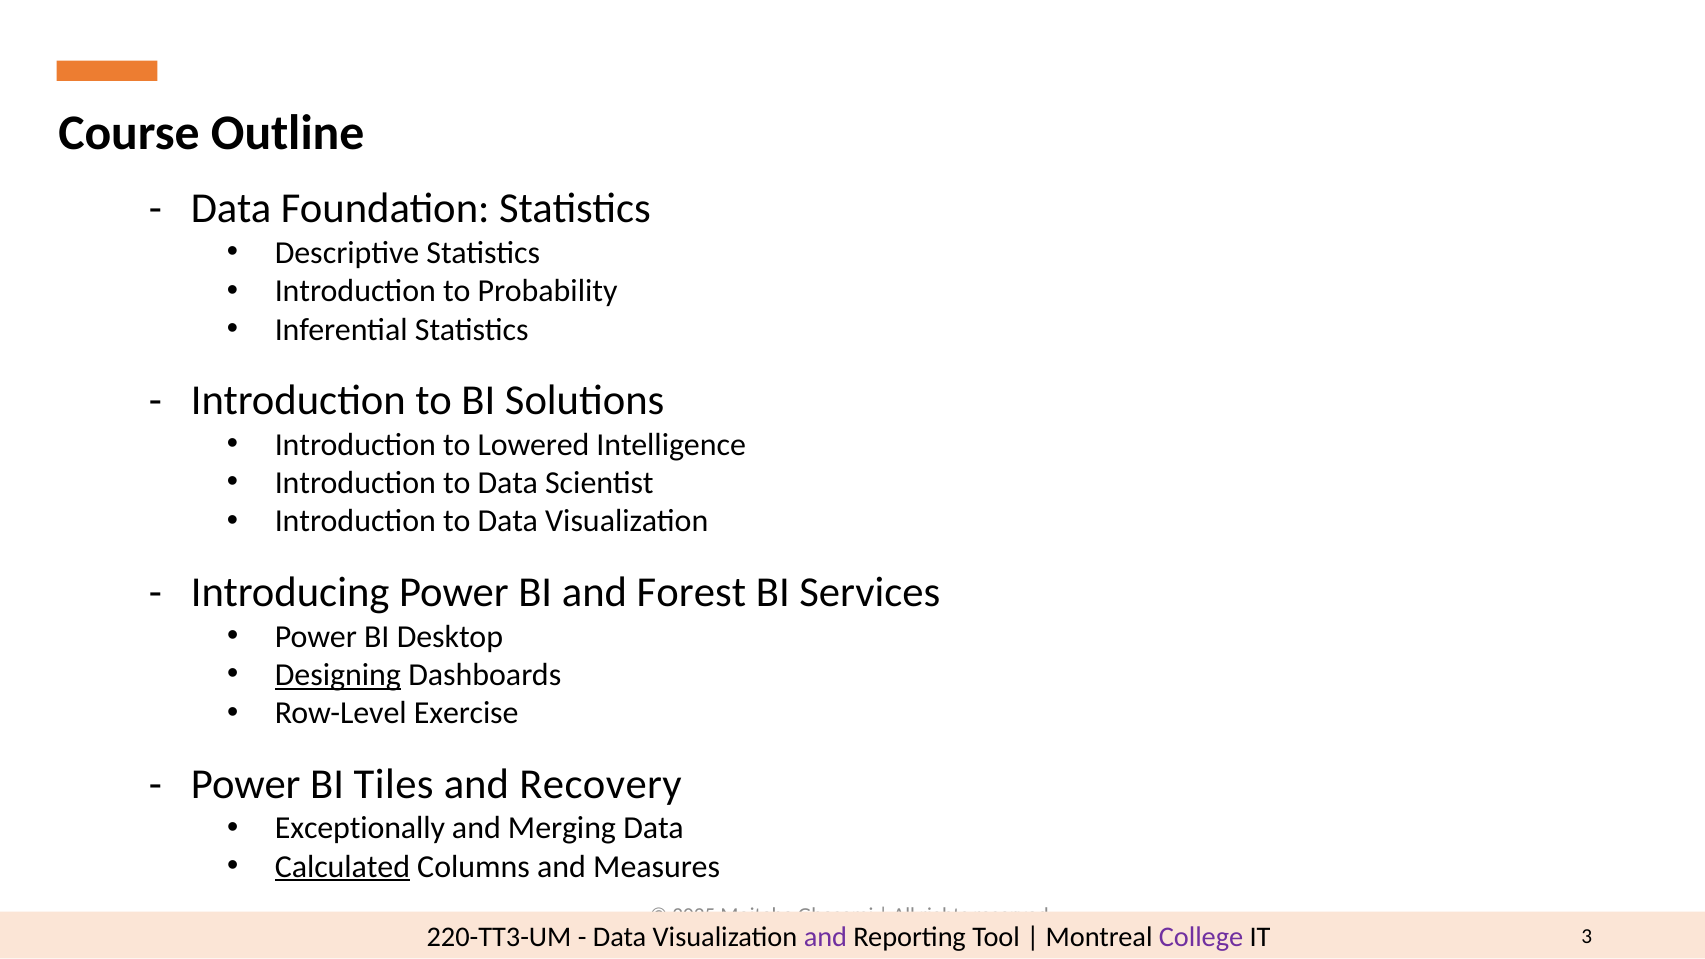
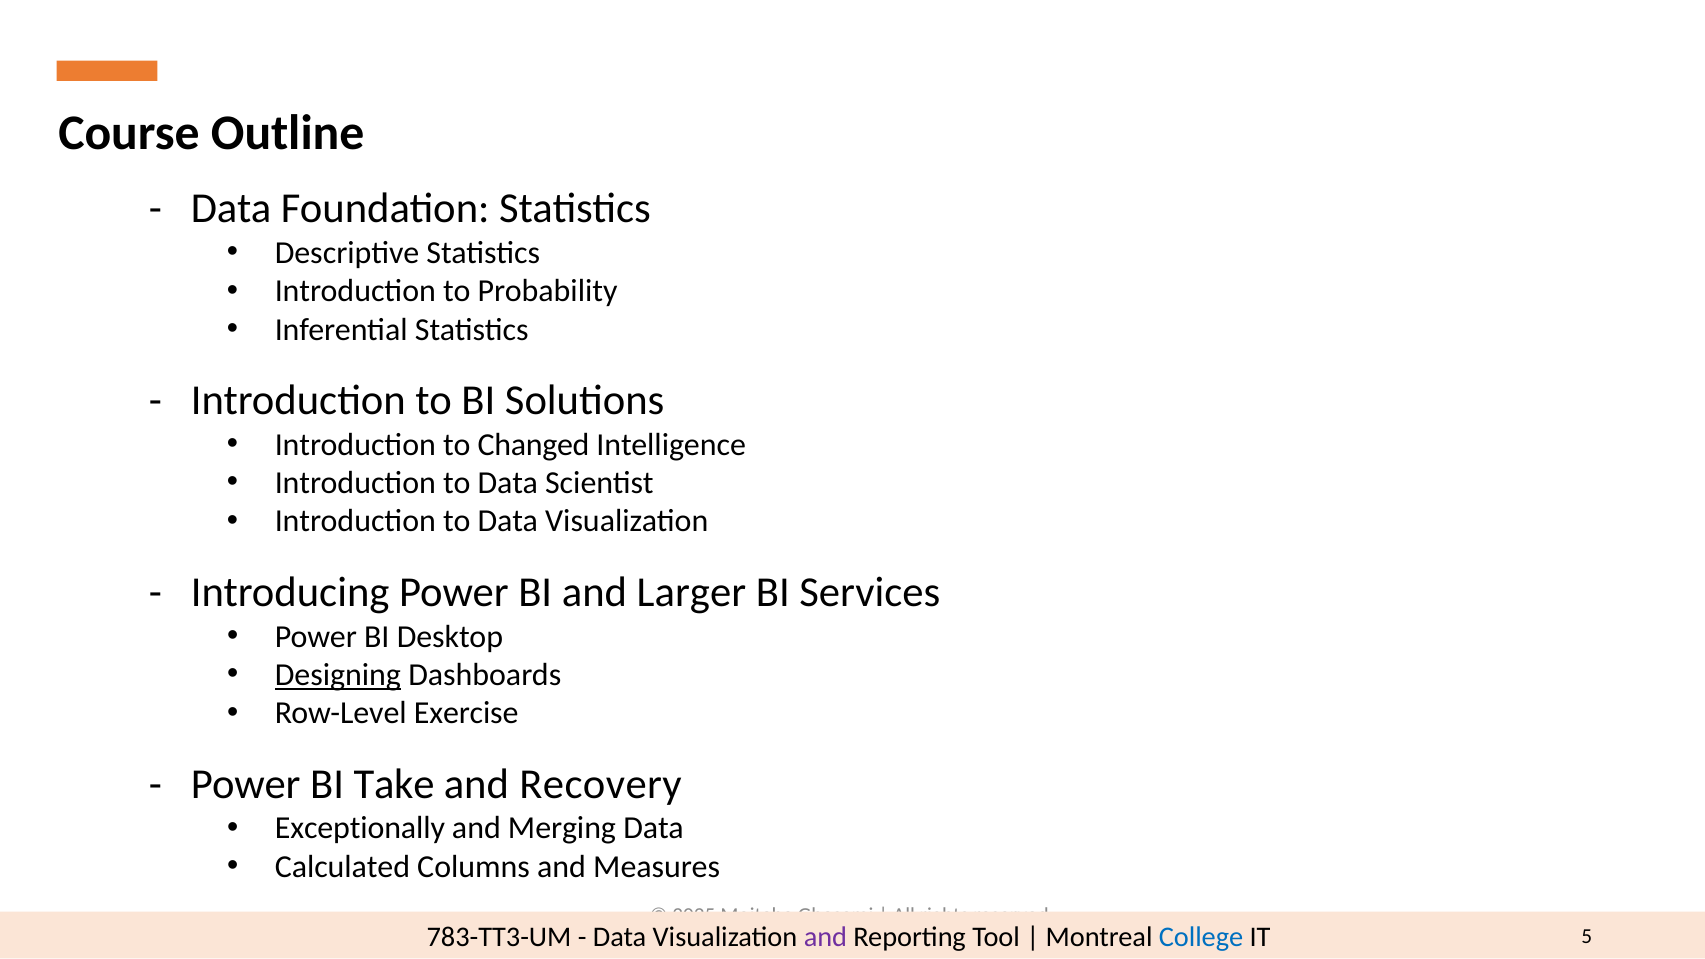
Lowered: Lowered -> Changed
Forest: Forest -> Larger
Tiles: Tiles -> Take
Calculated underline: present -> none
220-TT3-UM: 220-TT3-UM -> 783-TT3-UM
College colour: purple -> blue
3: 3 -> 5
